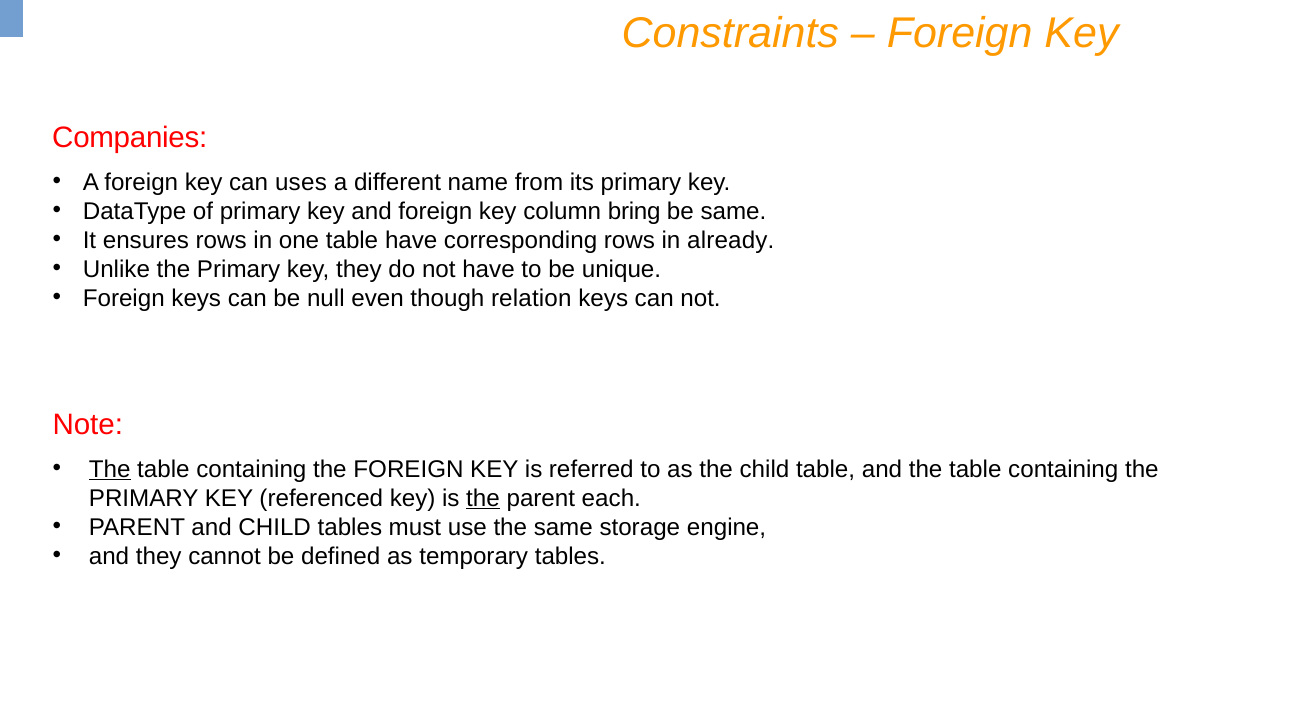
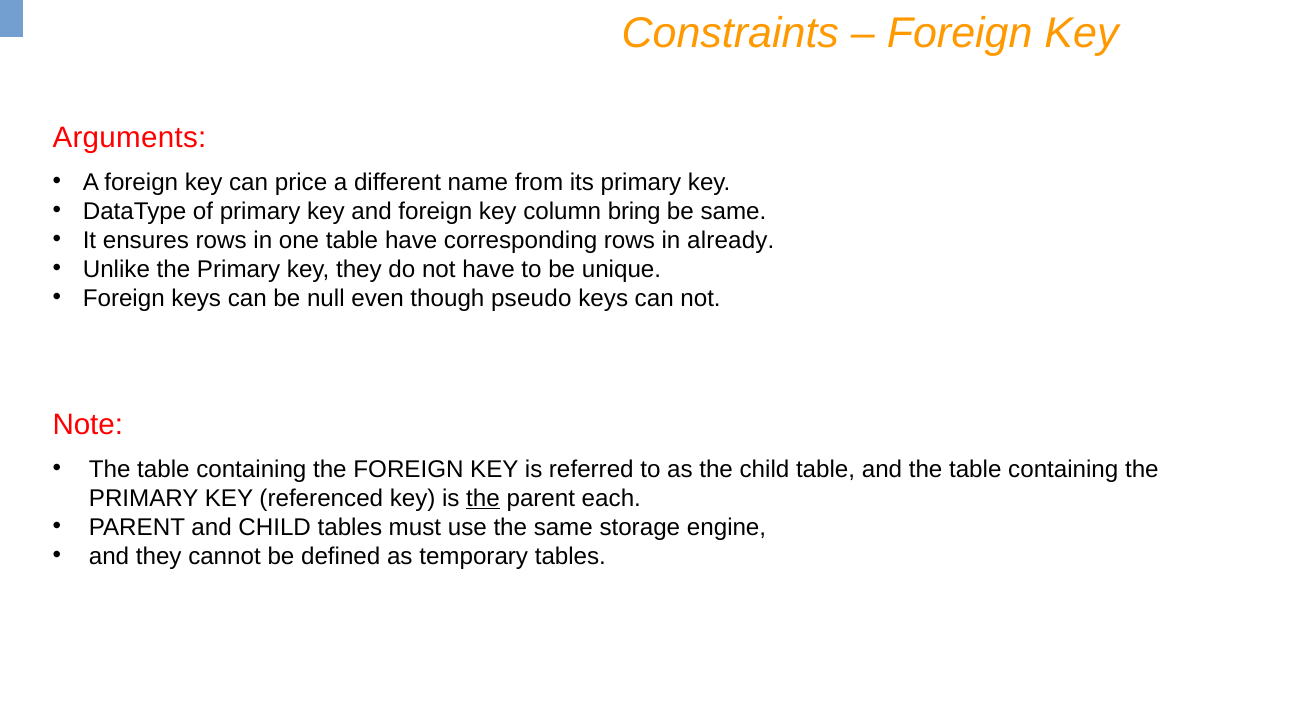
Companies: Companies -> Arguments
uses: uses -> price
relation: relation -> pseudo
The at (110, 470) underline: present -> none
